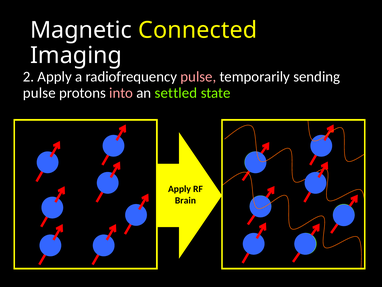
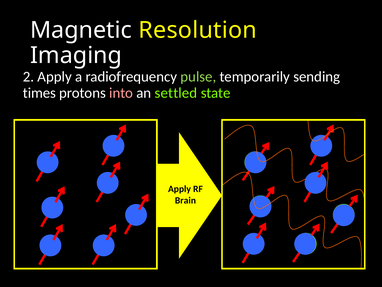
Connected: Connected -> Resolution
pulse at (198, 77) colour: pink -> light green
pulse at (39, 93): pulse -> times
